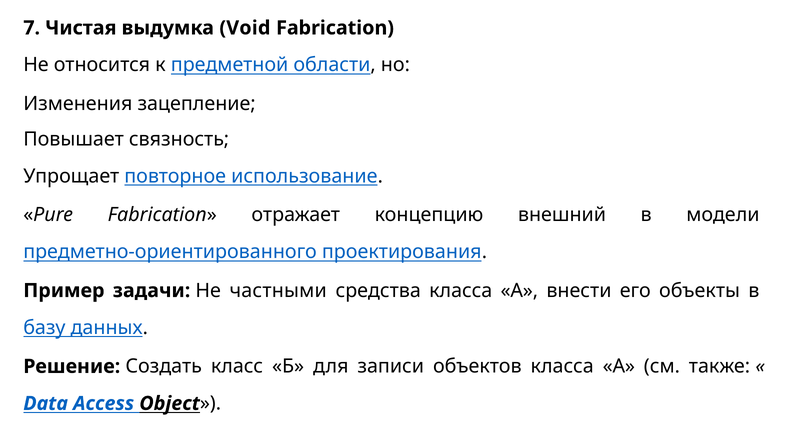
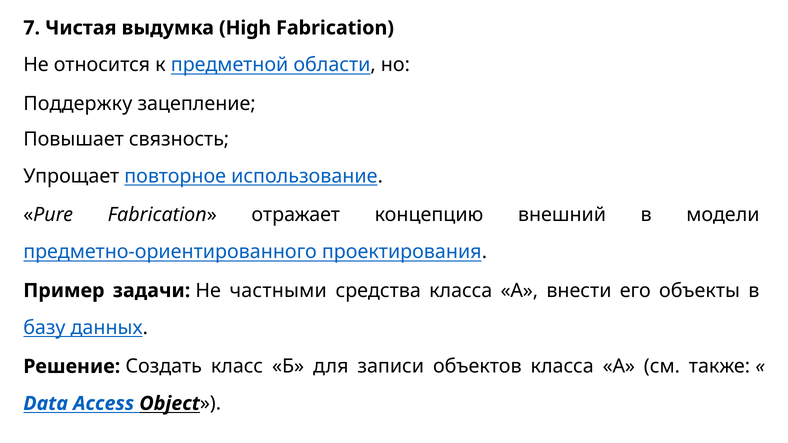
Void: Void -> High
Изменения: Изменения -> Поддержку
